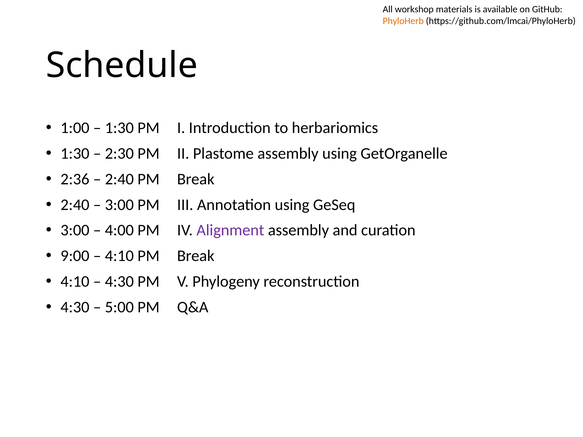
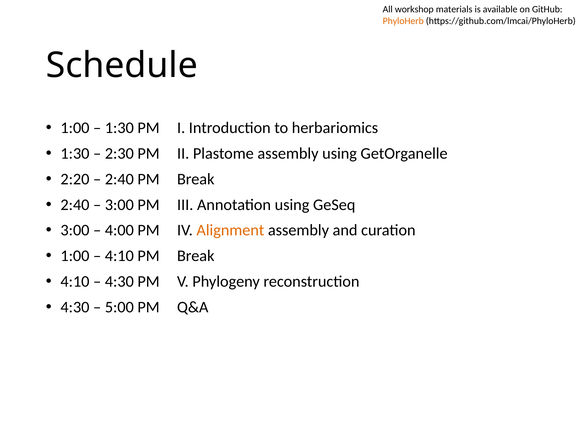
2:36: 2:36 -> 2:20
Alignment colour: purple -> orange
9:00 at (75, 256): 9:00 -> 1:00
